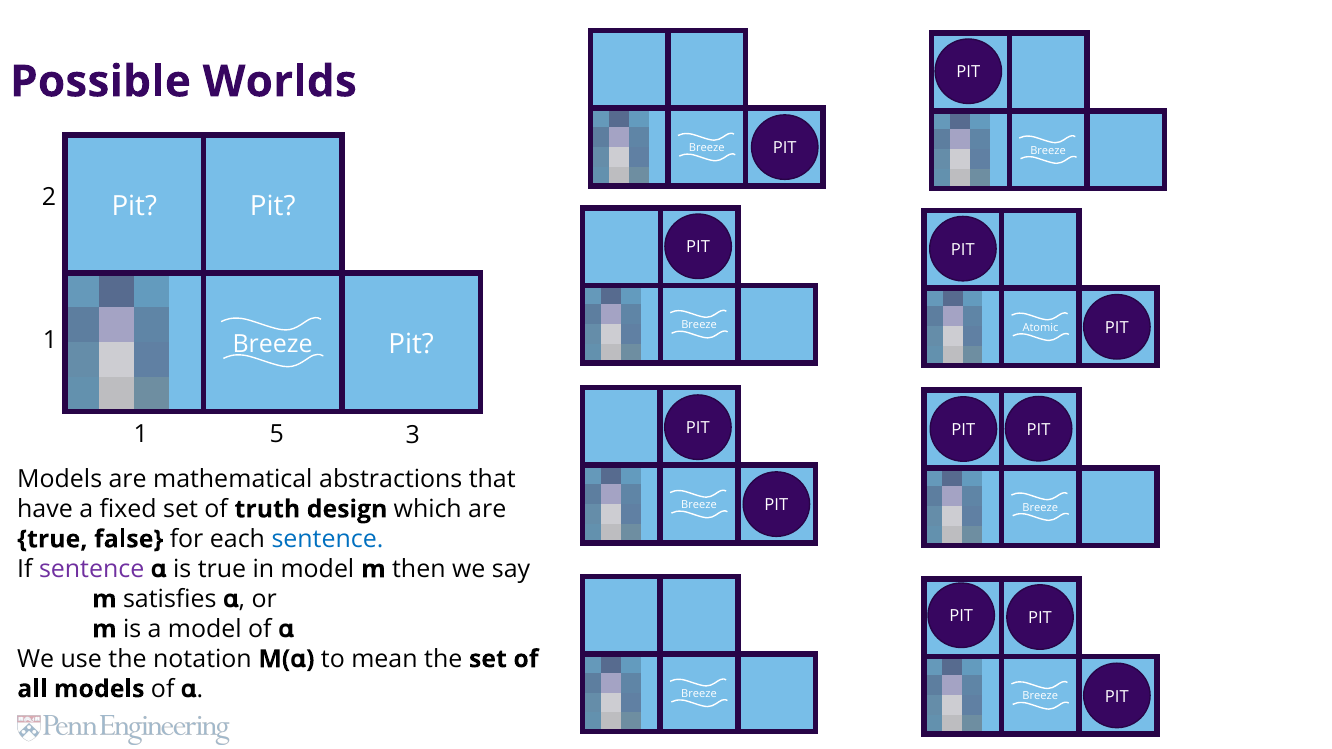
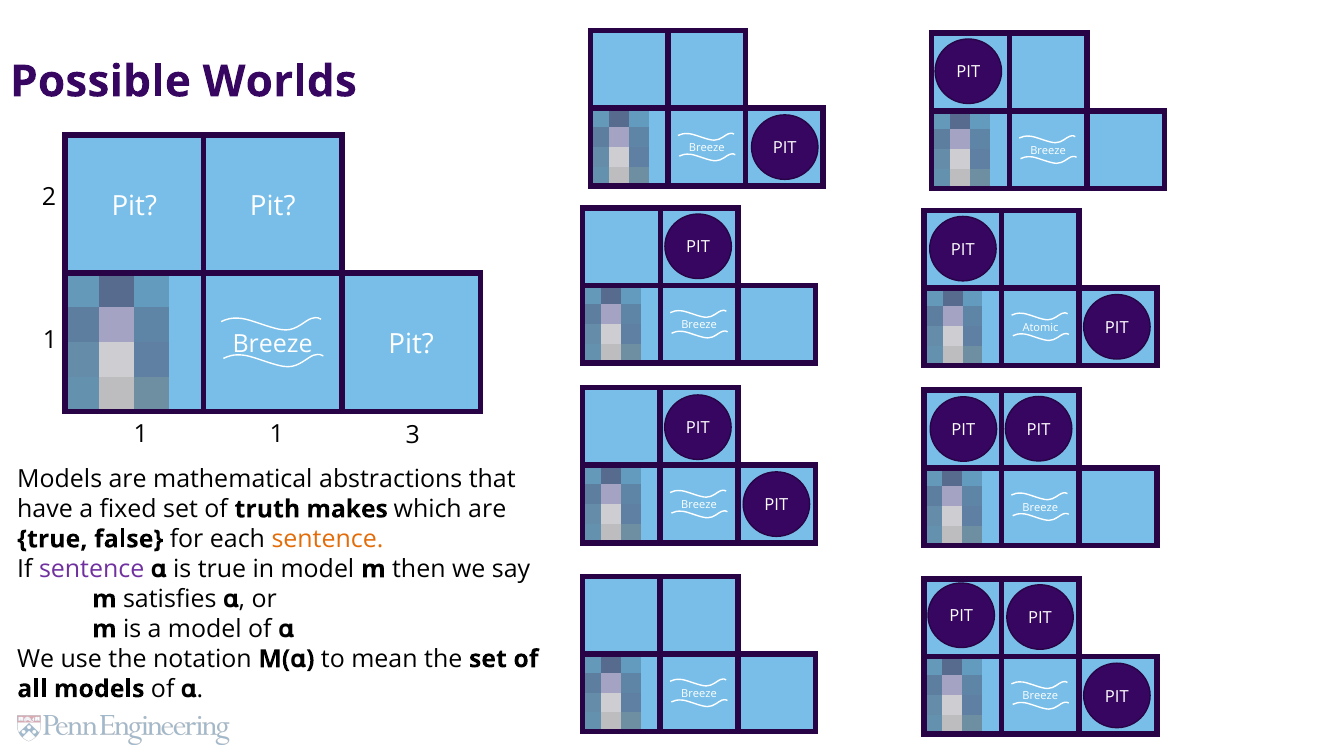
1 5: 5 -> 1
design: design -> makes
sentence at (327, 539) colour: blue -> orange
